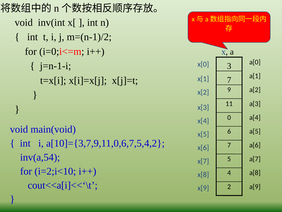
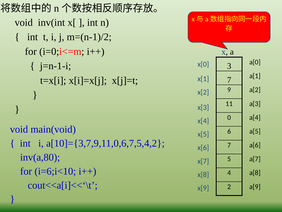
inv(a,54: inv(a,54 -> inv(a,80
i=2;i<10: i=2;i<10 -> i=6;i<10
